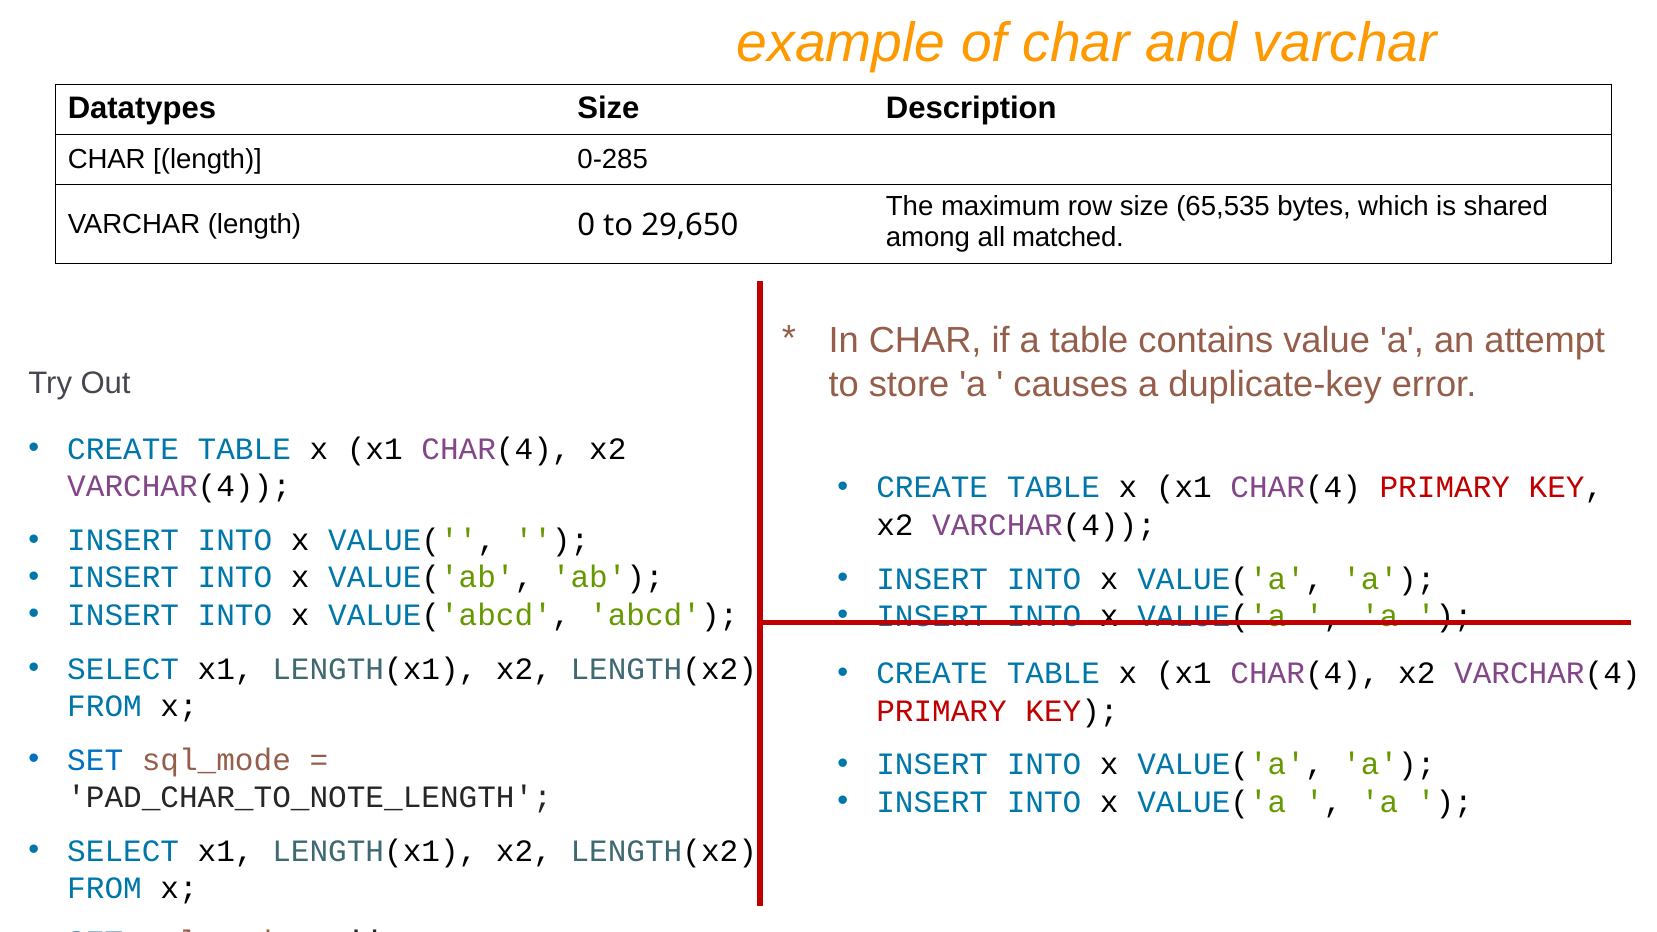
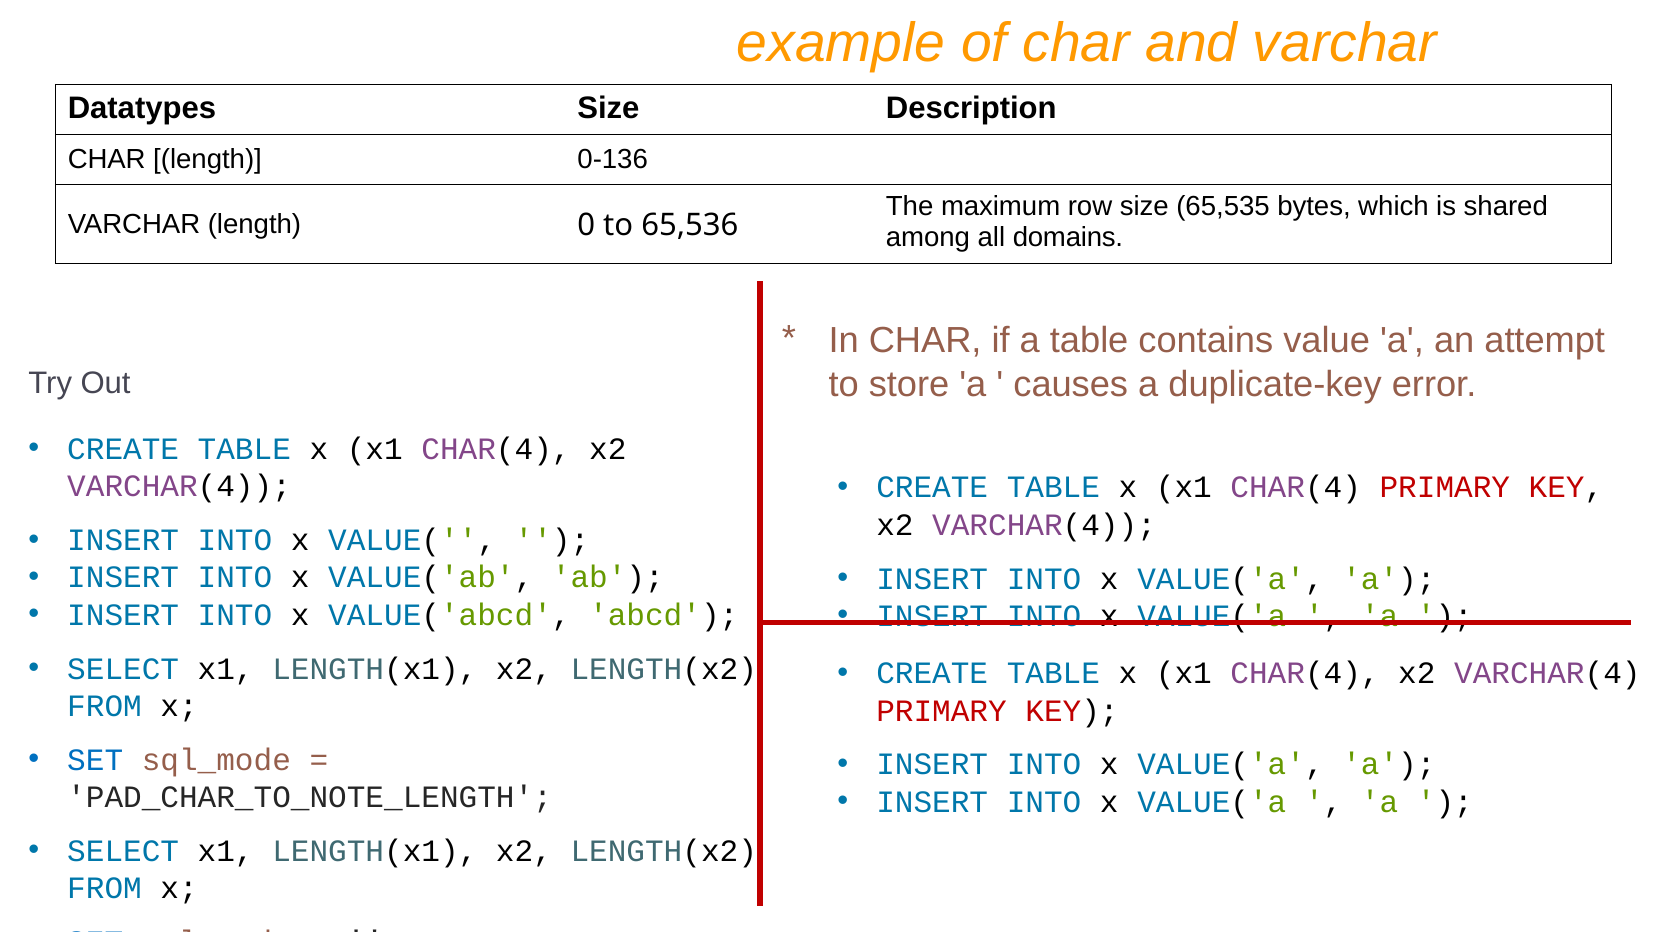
0-285: 0-285 -> 0-136
29,650: 29,650 -> 65,536
matched: matched -> domains
